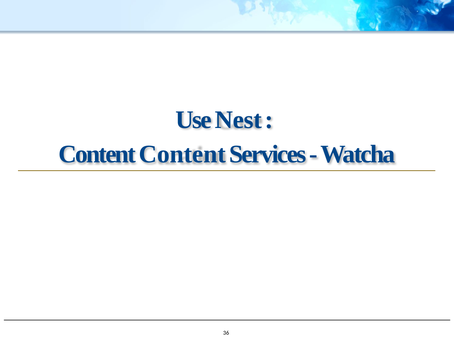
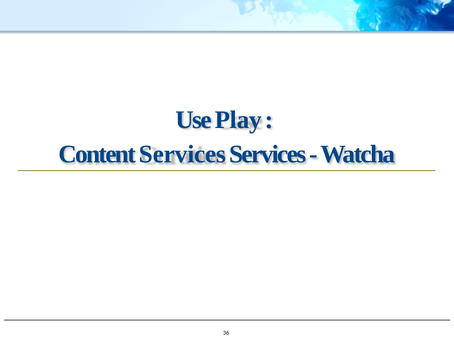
Nest: Nest -> Play
Content Content: Content -> Services
